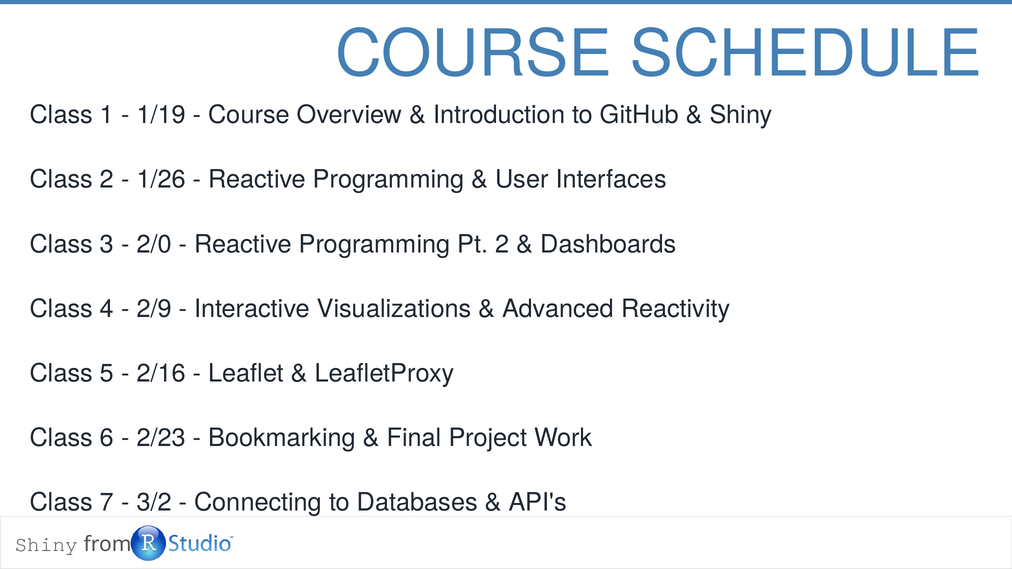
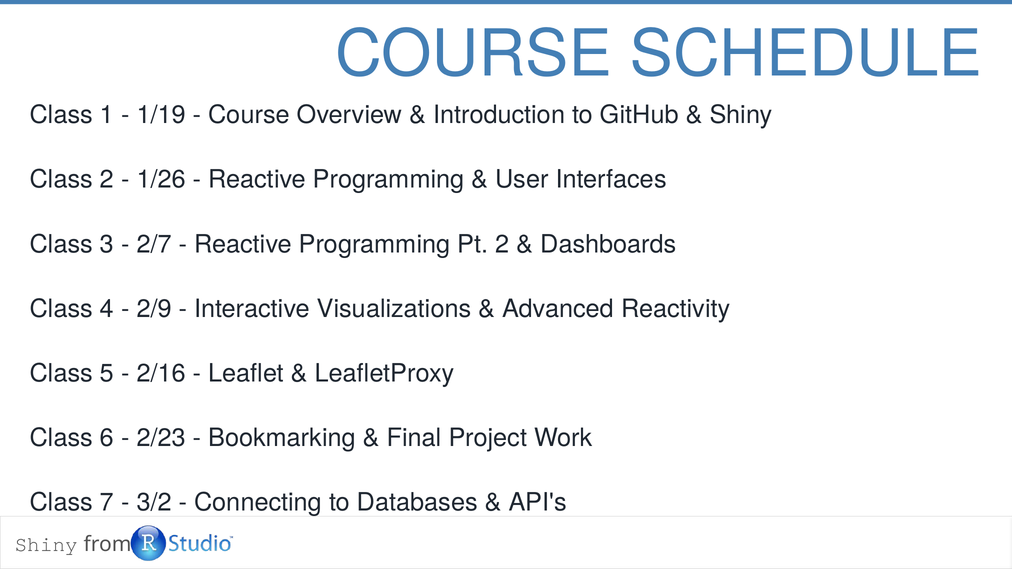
2/0: 2/0 -> 2/7
